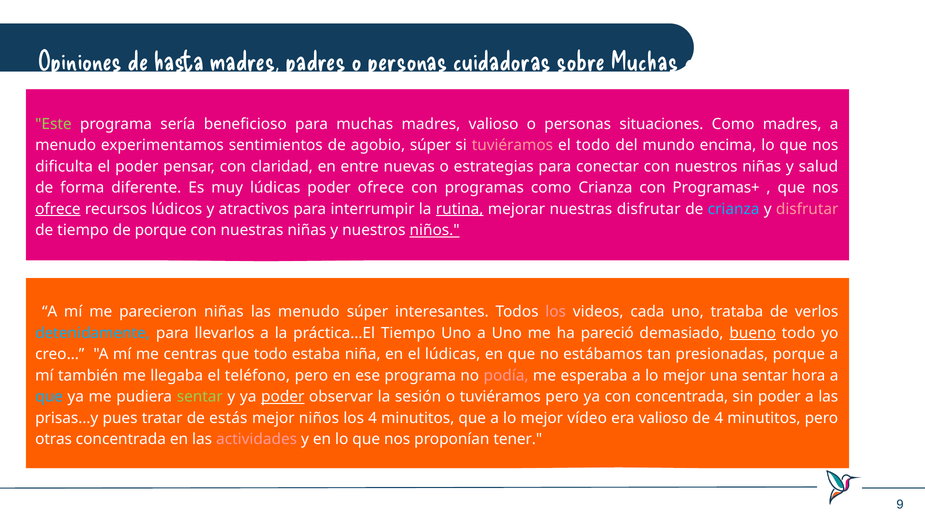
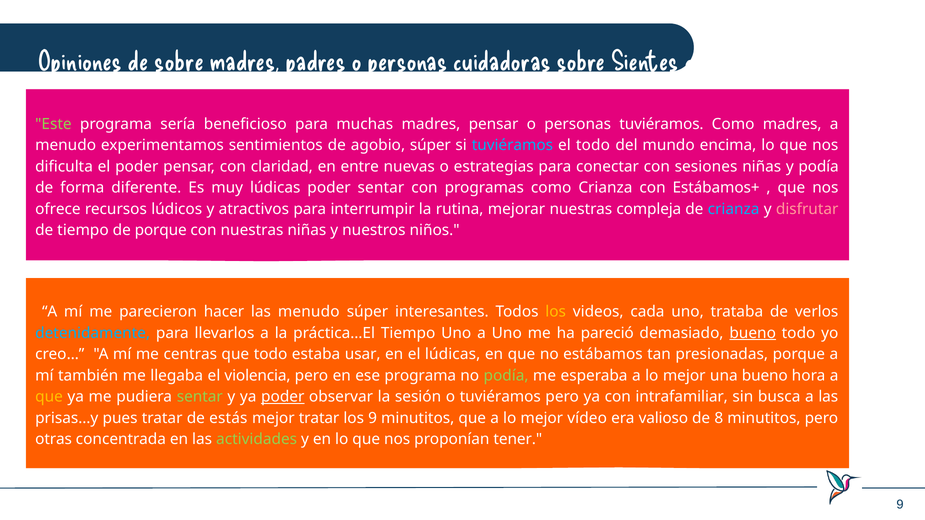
de hasta: hasta -> sobre
sobre Muchas: Muchas -> Sientes
madres valioso: valioso -> pensar
personas situaciones: situaciones -> tuviéramos
tuviéramos at (512, 145) colour: pink -> light blue
con nuestros: nuestros -> sesiones
y salud: salud -> podía
poder ofrece: ofrece -> sentar
Programas+: Programas+ -> Estábamos+
ofrece at (58, 209) underline: present -> none
rutina underline: present -> none
nuestras disfrutar: disfrutar -> compleja
niños at (435, 230) underline: present -> none
parecieron niñas: niñas -> hacer
los at (556, 312) colour: pink -> yellow
niña: niña -> usar
teléfono: teléfono -> violencia
podía at (506, 376) colour: pink -> light green
una sentar: sentar -> bueno
que at (49, 397) colour: light blue -> yellow
con concentrada: concentrada -> intrafamiliar
sin poder: poder -> busca
mejor niños: niños -> tratar
los 4: 4 -> 9
de 4: 4 -> 8
actividades colour: pink -> light green
